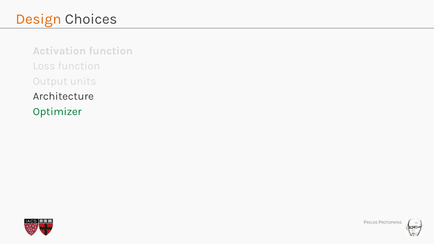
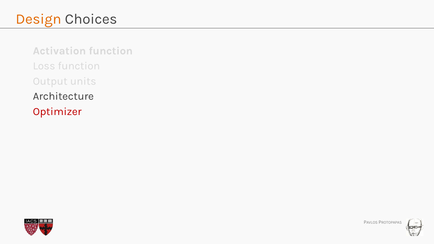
Optimizer colour: green -> red
